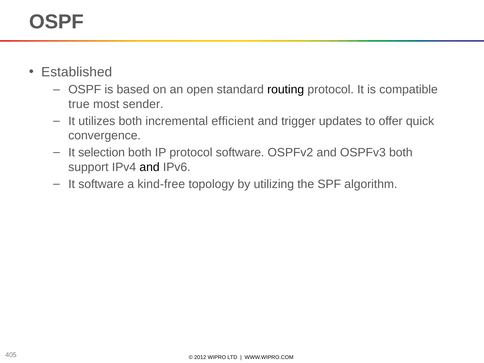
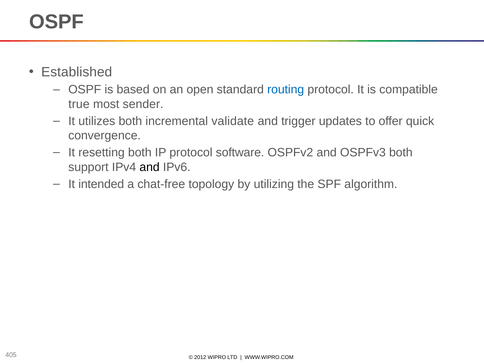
routing colour: black -> blue
efficient: efficient -> validate
selection: selection -> resetting
It software: software -> intended
kind-free: kind-free -> chat-free
